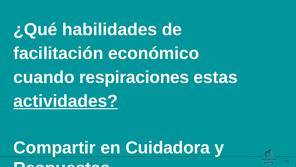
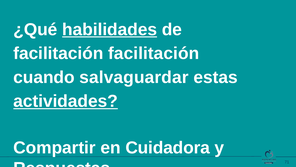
habilidades underline: none -> present
facilitación económico: económico -> facilitación
respiraciones: respiraciones -> salvaguardar
